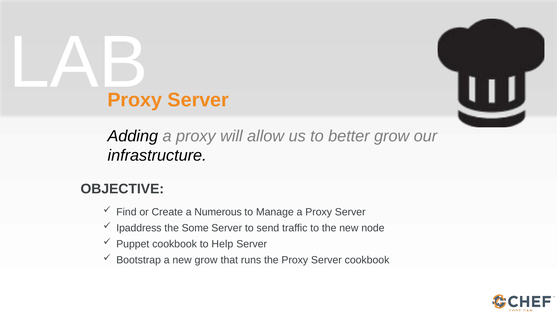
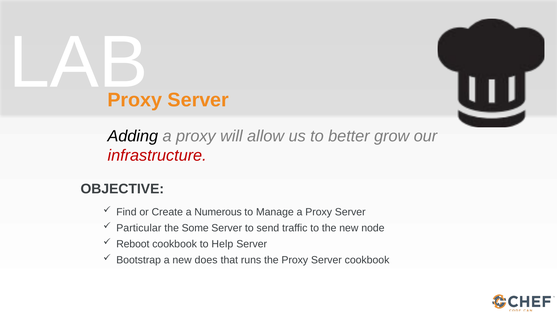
infrastructure colour: black -> red
Ipaddress: Ipaddress -> Particular
Puppet: Puppet -> Reboot
new grow: grow -> does
